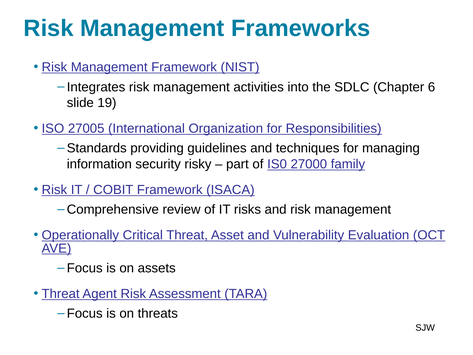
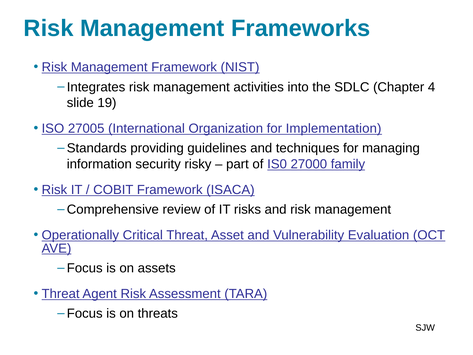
6: 6 -> 4
Responsibilities: Responsibilities -> Implementation
